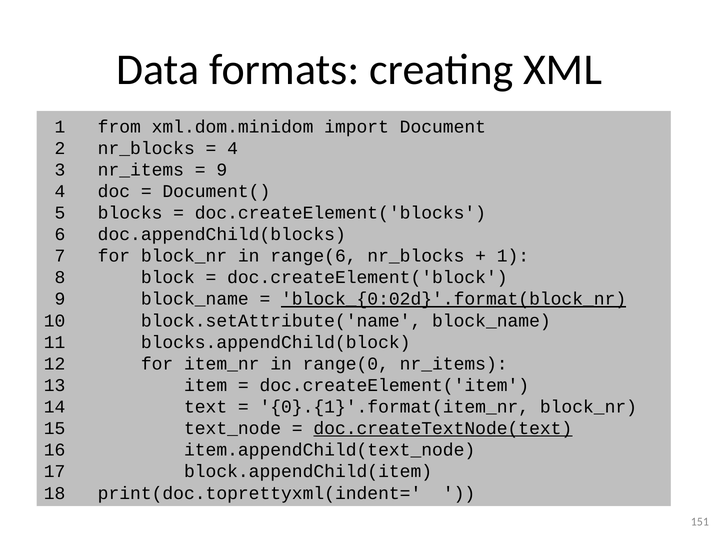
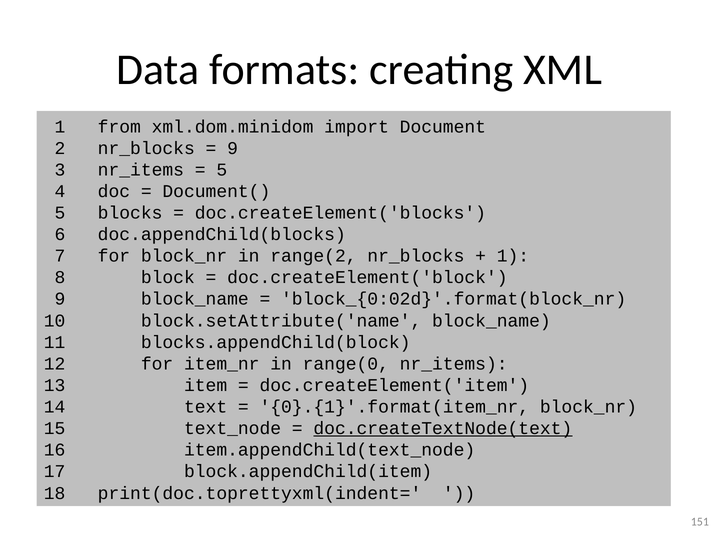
4 at (233, 148): 4 -> 9
9 at (222, 170): 9 -> 5
range(6: range(6 -> range(2
block_{0:02d}'.format(block_nr underline: present -> none
